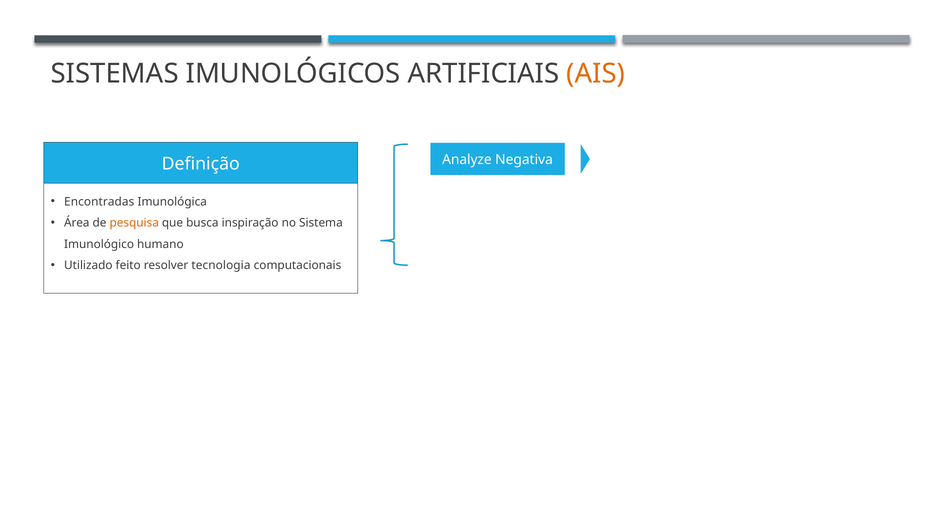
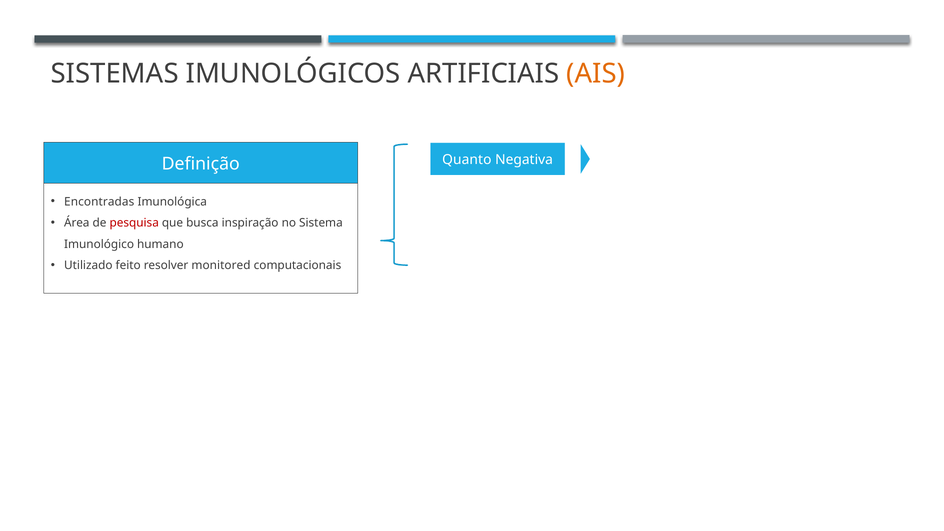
Analyze: Analyze -> Quanto
pesquisa colour: orange -> red
tecnologia: tecnologia -> monitored
